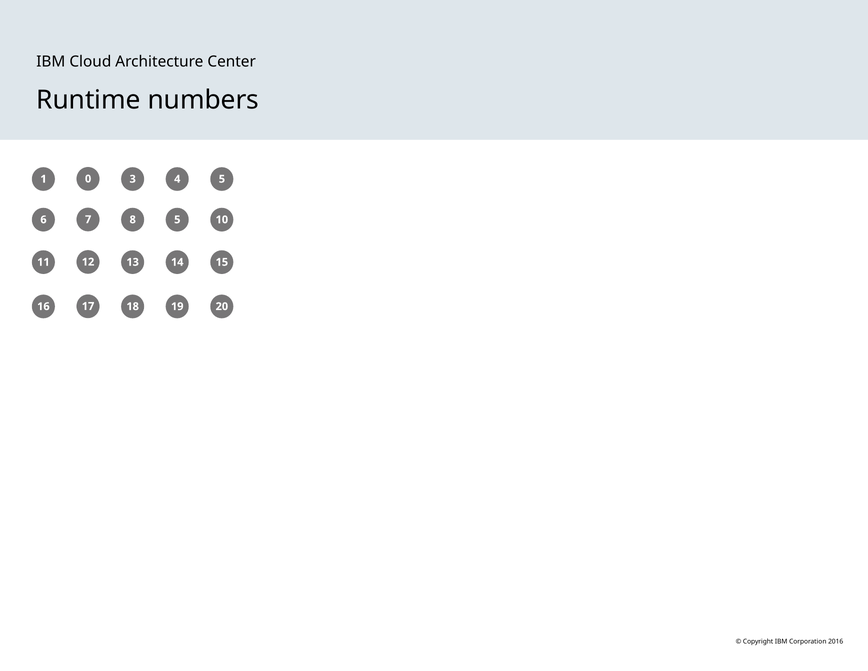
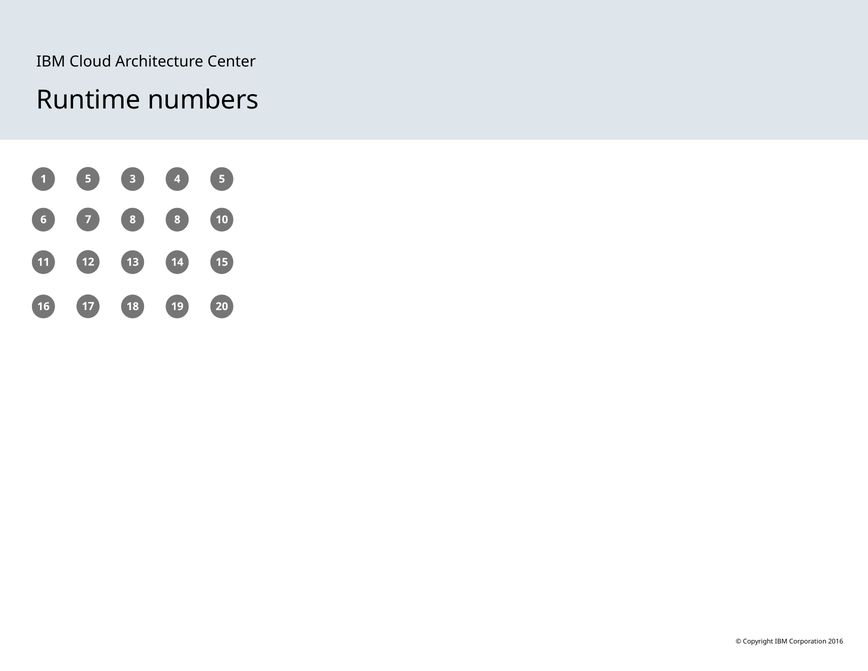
1 0: 0 -> 5
8 5: 5 -> 8
